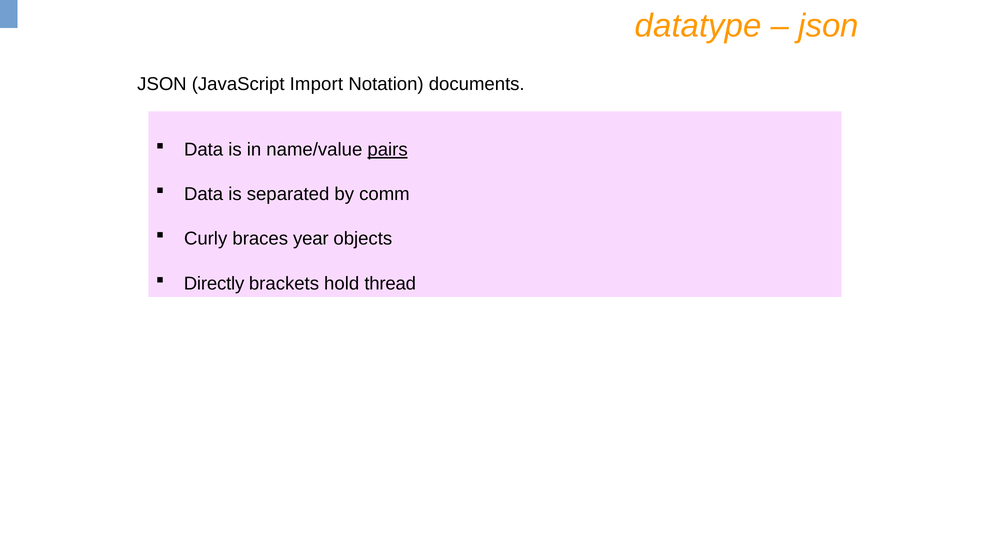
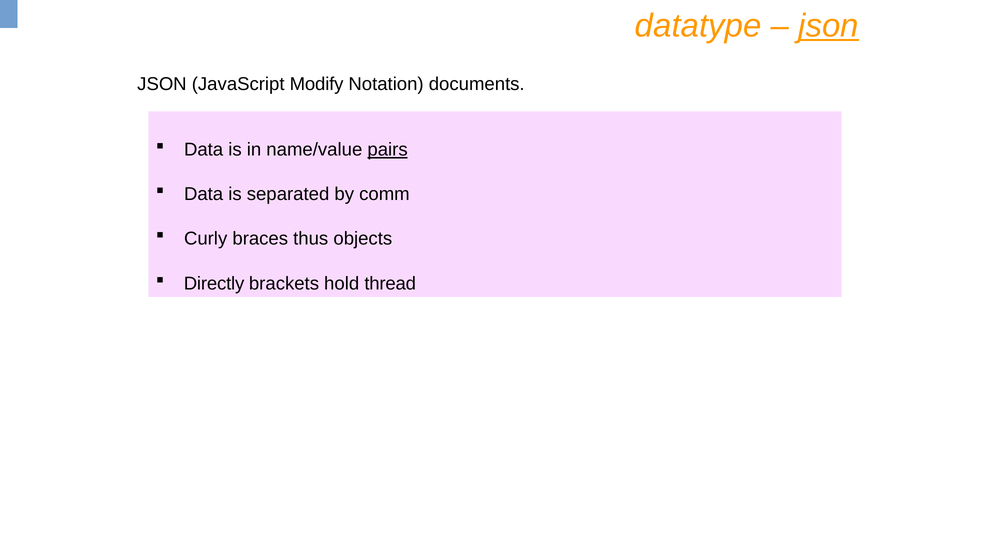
json at (829, 26) underline: none -> present
Import: Import -> Modify
year: year -> thus
